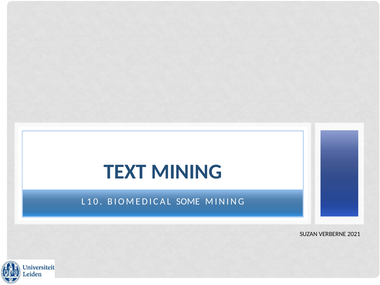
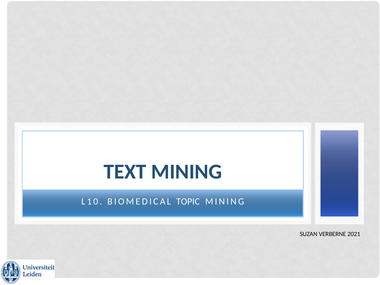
SOME: SOME -> TOPIC
